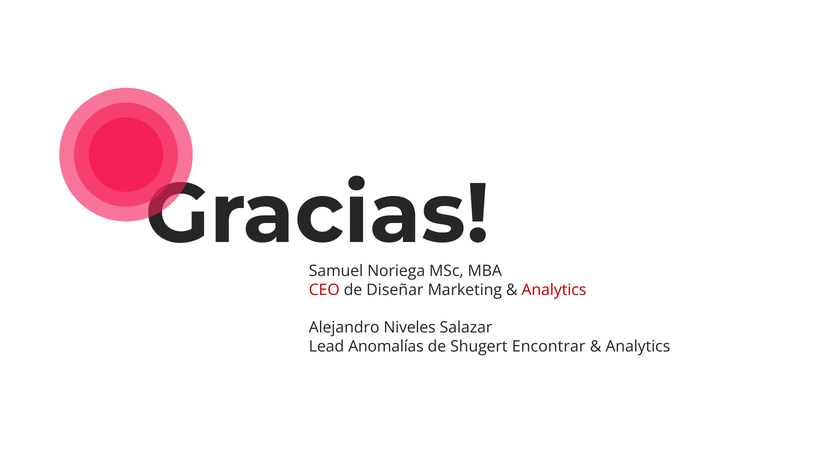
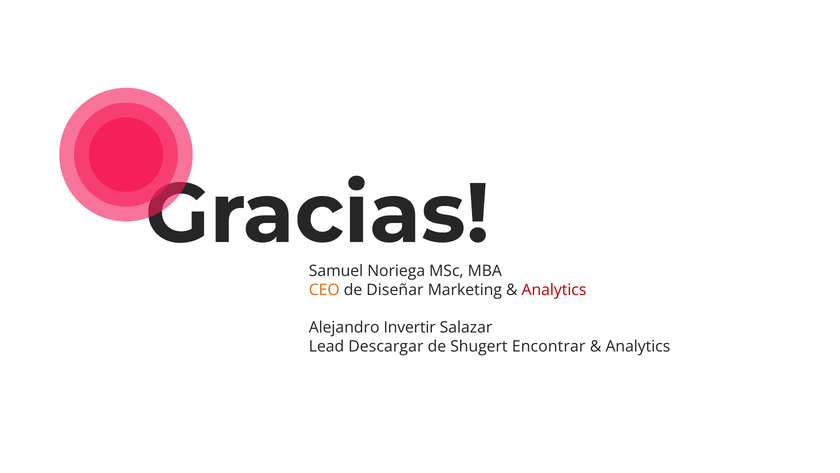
CEO colour: red -> orange
Niveles: Niveles -> Invertir
Anomalías: Anomalías -> Descargar
